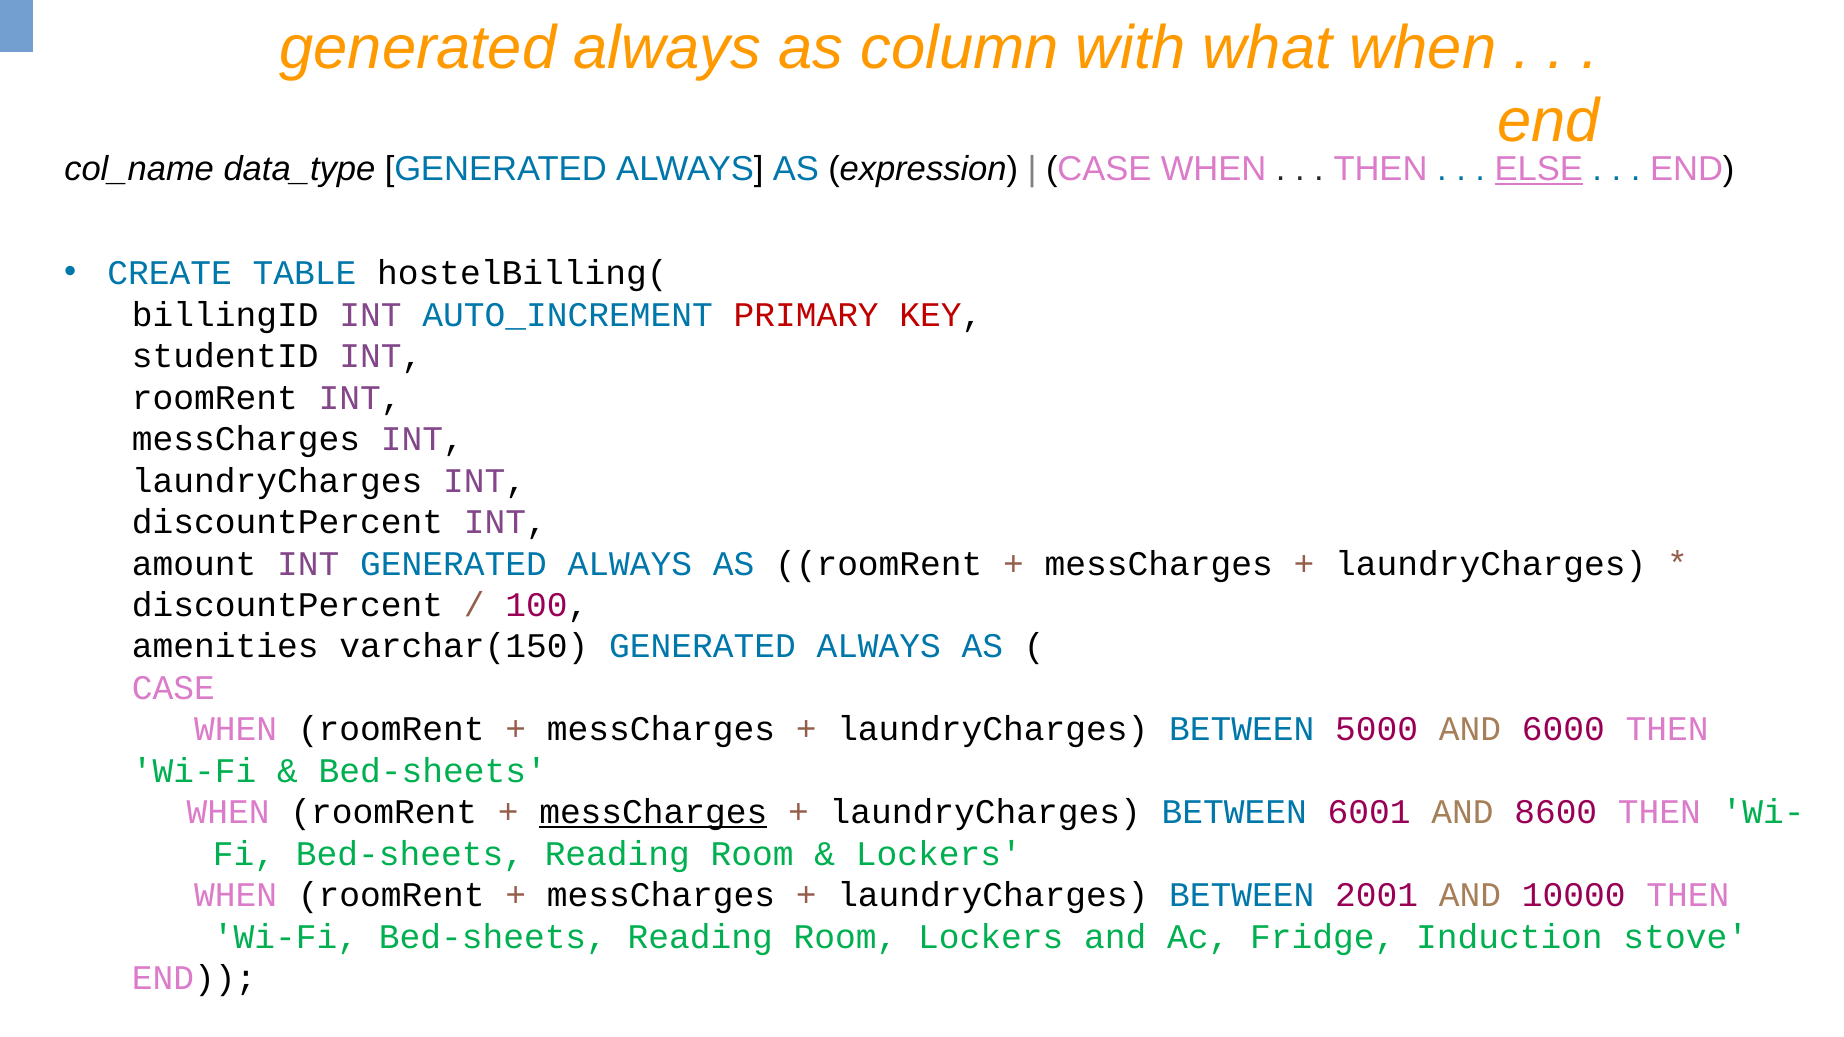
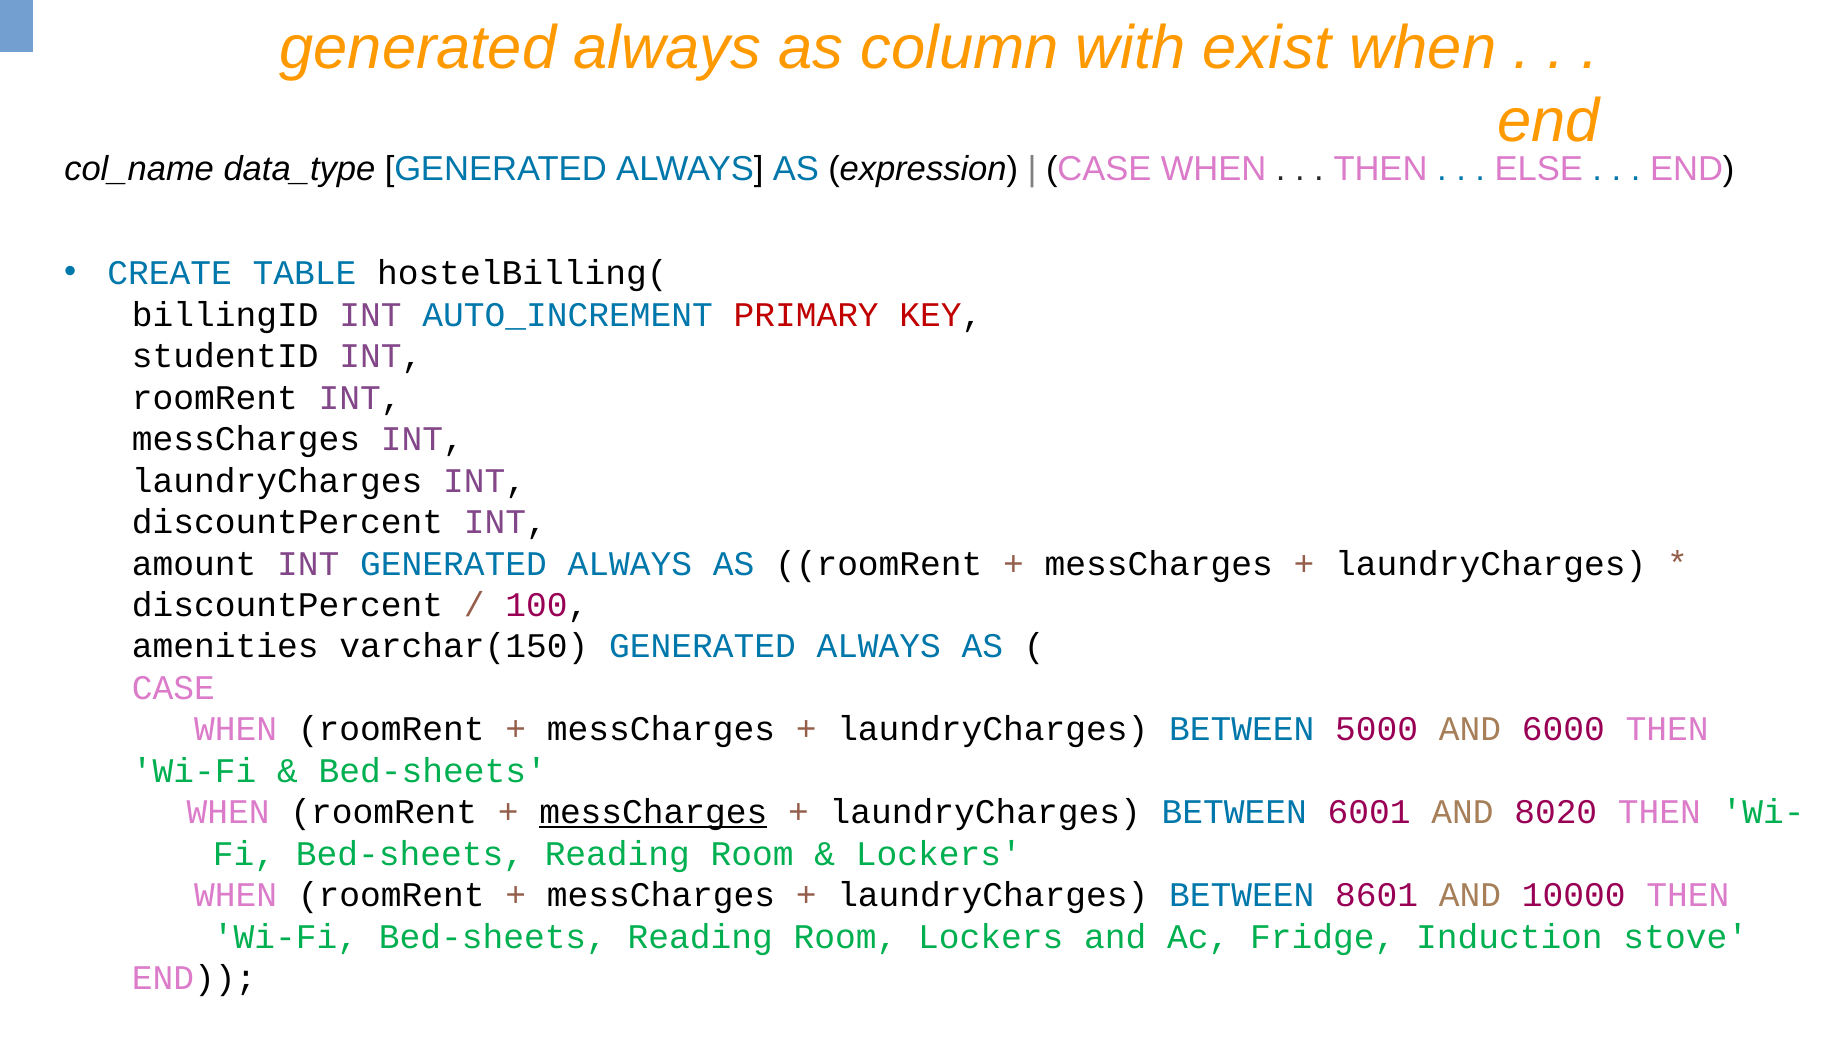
what: what -> exist
ELSE underline: present -> none
8600: 8600 -> 8020
2001: 2001 -> 8601
